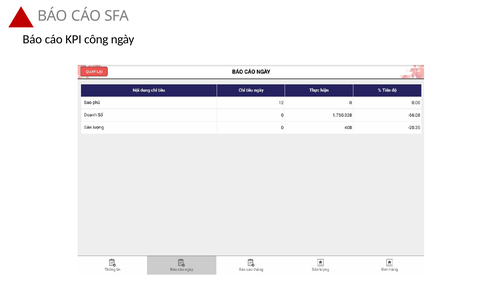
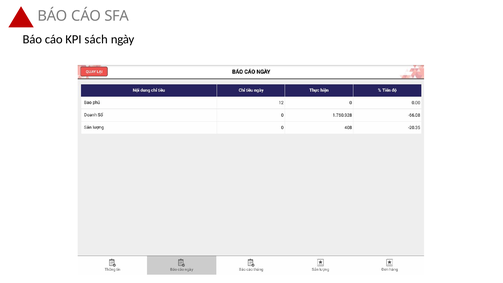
công: công -> sách
